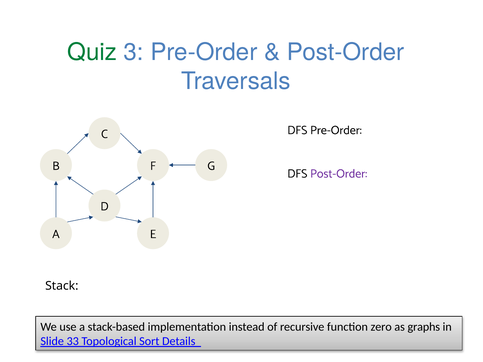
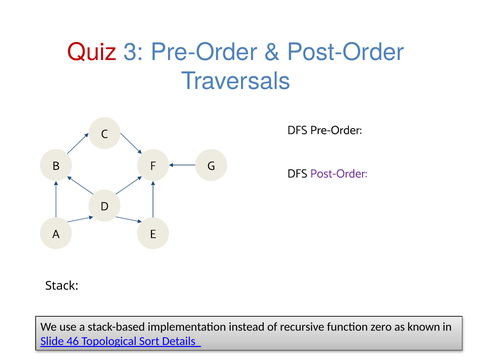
Quiz colour: green -> red
graphs: graphs -> known
33: 33 -> 46
